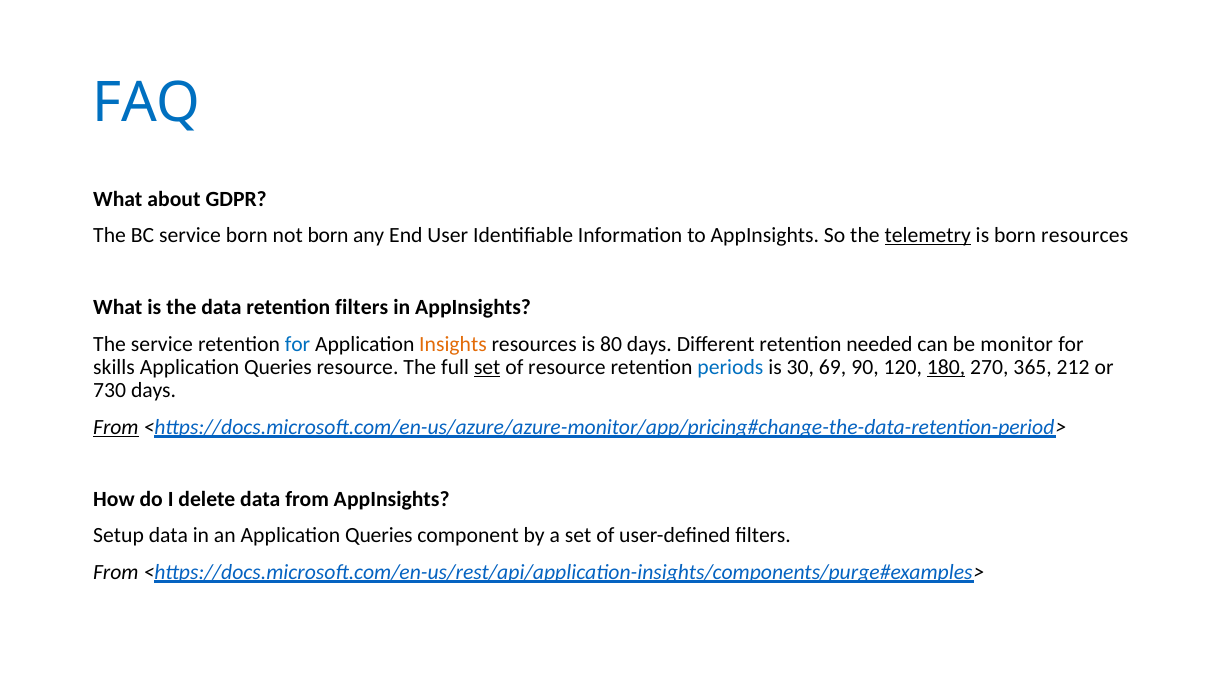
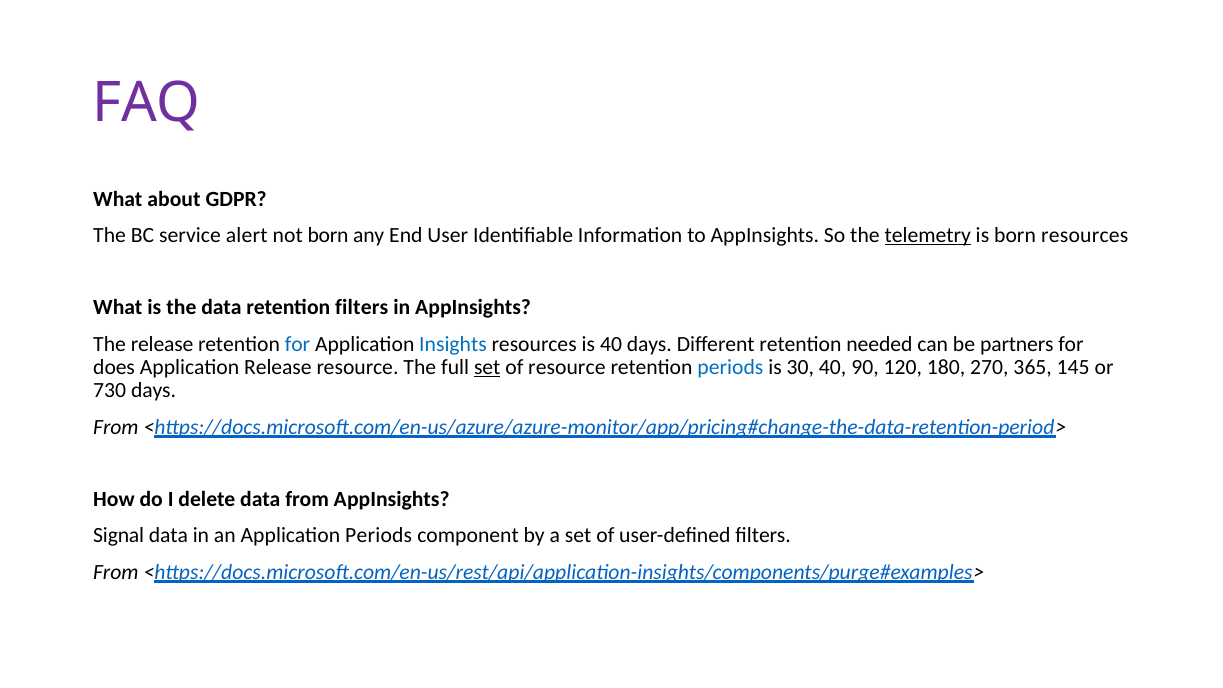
FAQ colour: blue -> purple
service born: born -> alert
The service: service -> release
Insights colour: orange -> blue
is 80: 80 -> 40
monitor: monitor -> partners
skills: skills -> does
Queries at (278, 367): Queries -> Release
30 69: 69 -> 40
180 underline: present -> none
212: 212 -> 145
From at (116, 427) underline: present -> none
Setup: Setup -> Signal
an Application Queries: Queries -> Periods
